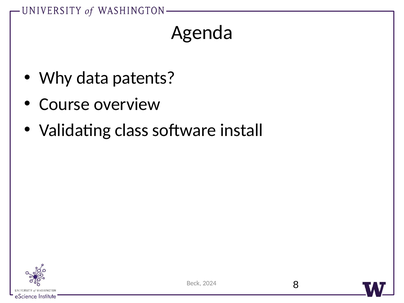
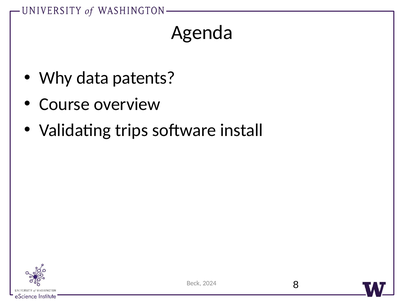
class: class -> trips
